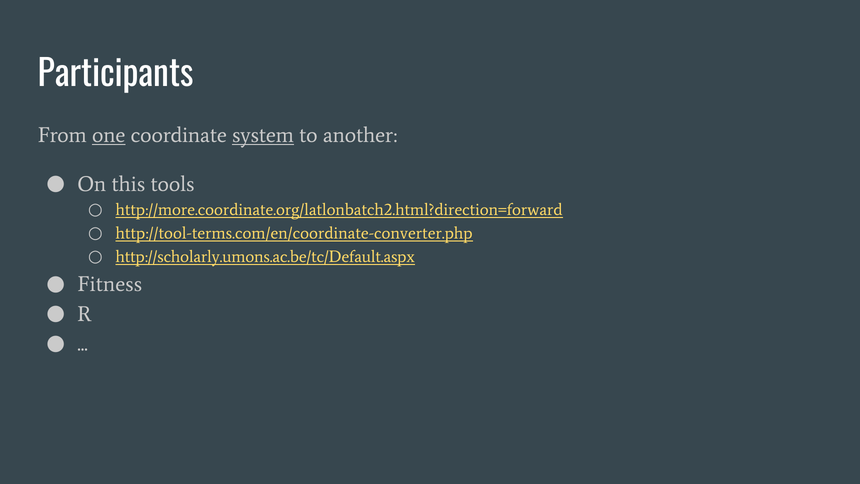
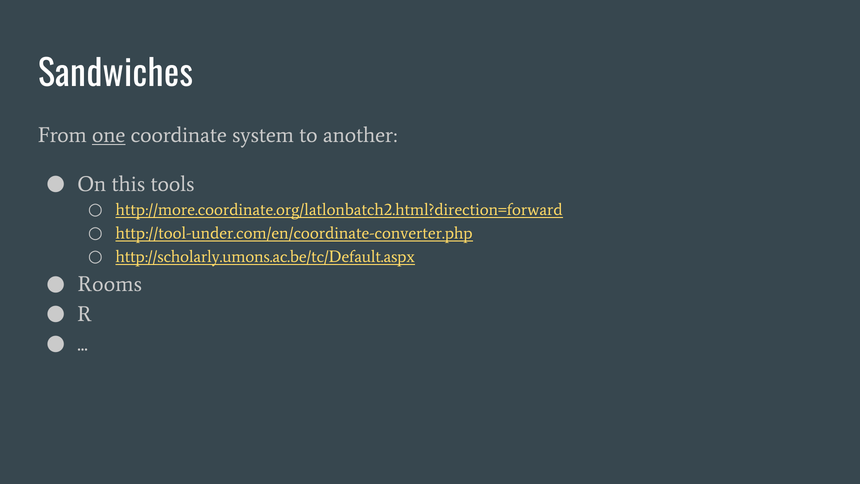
Participants: Participants -> Sandwiches
system underline: present -> none
http://tool-terms.com/en/coordinate-converter.php: http://tool-terms.com/en/coordinate-converter.php -> http://tool-under.com/en/coordinate-converter.php
Fitness: Fitness -> Rooms
